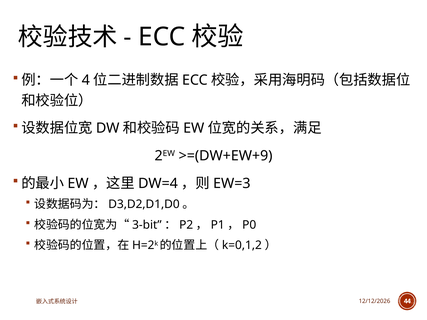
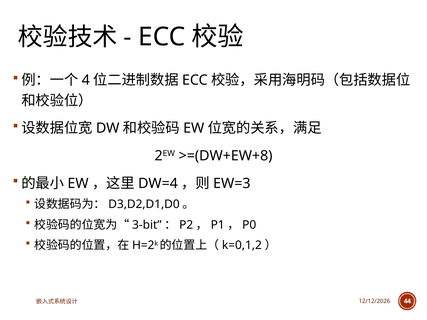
>=(DW+EW+9: >=(DW+EW+9 -> >=(DW+EW+8
